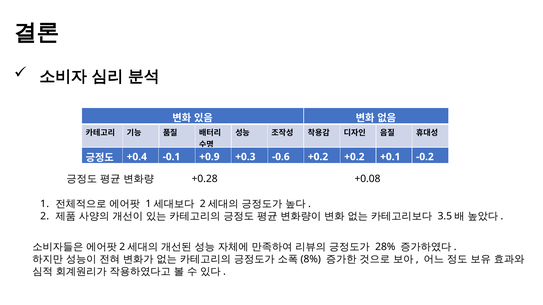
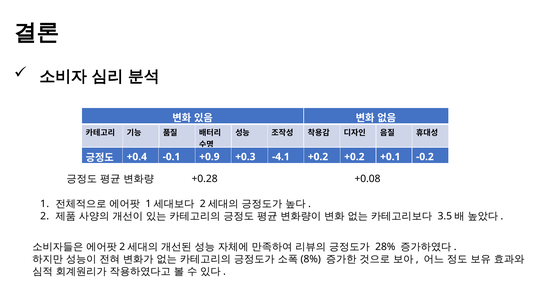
-0.6: -0.6 -> -4.1
